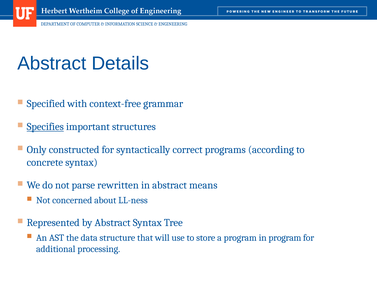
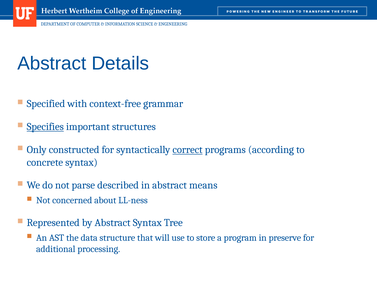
correct underline: none -> present
rewritten: rewritten -> described
in program: program -> preserve
